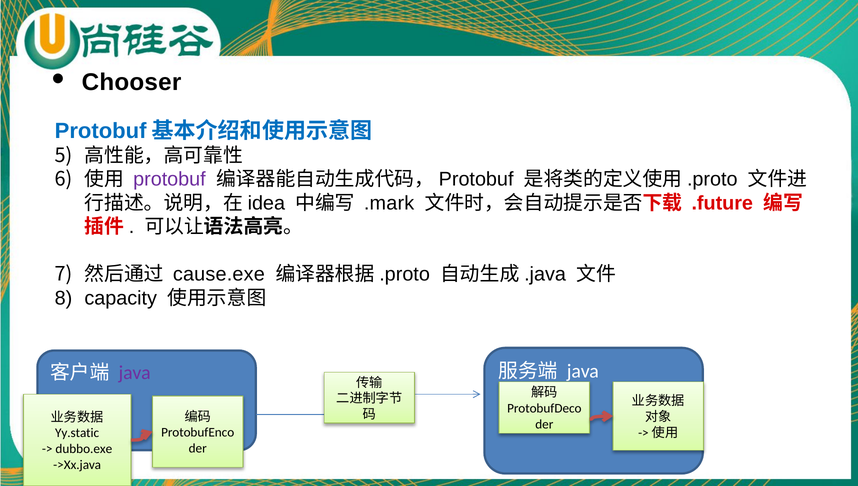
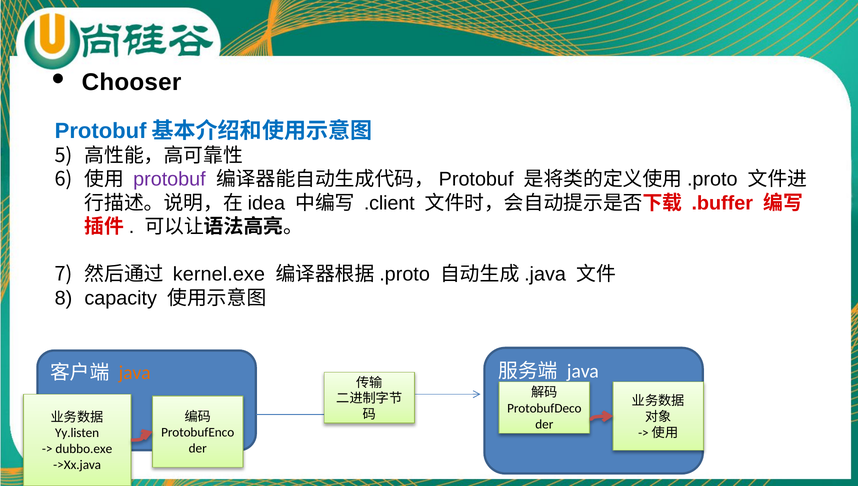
.mark: .mark -> .client
.future: .future -> .buffer
cause.exe: cause.exe -> kernel.exe
java at (135, 373) colour: purple -> orange
Yy.static: Yy.static -> Yy.listen
